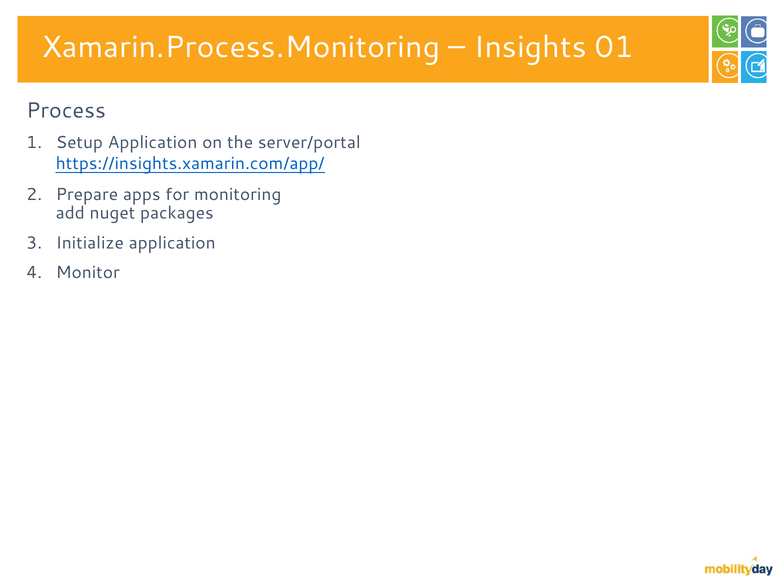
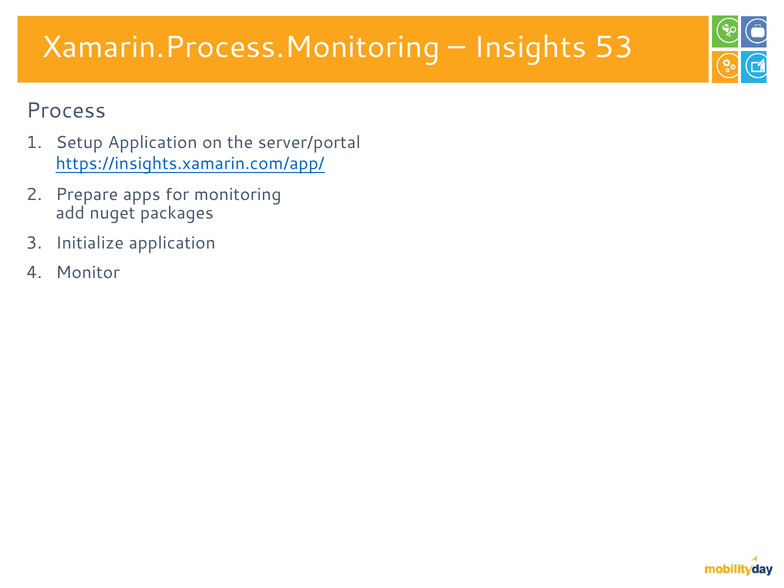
01: 01 -> 53
